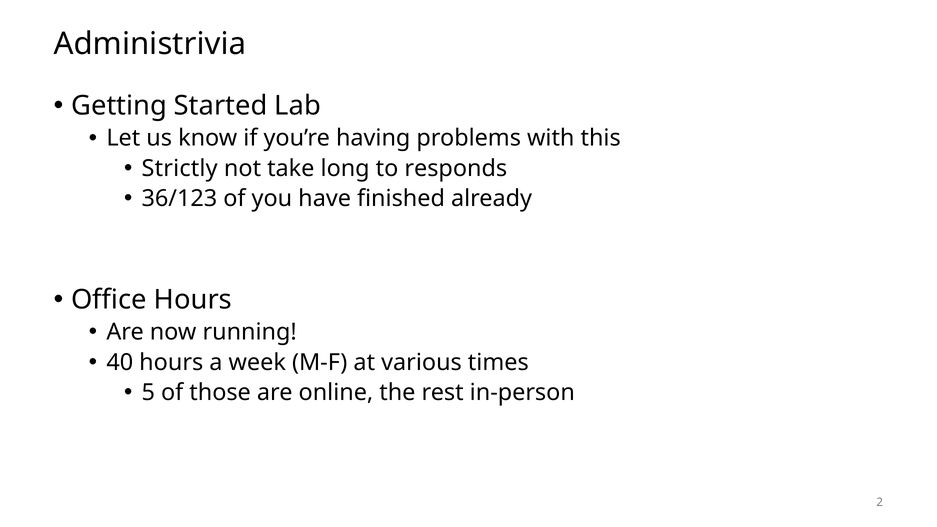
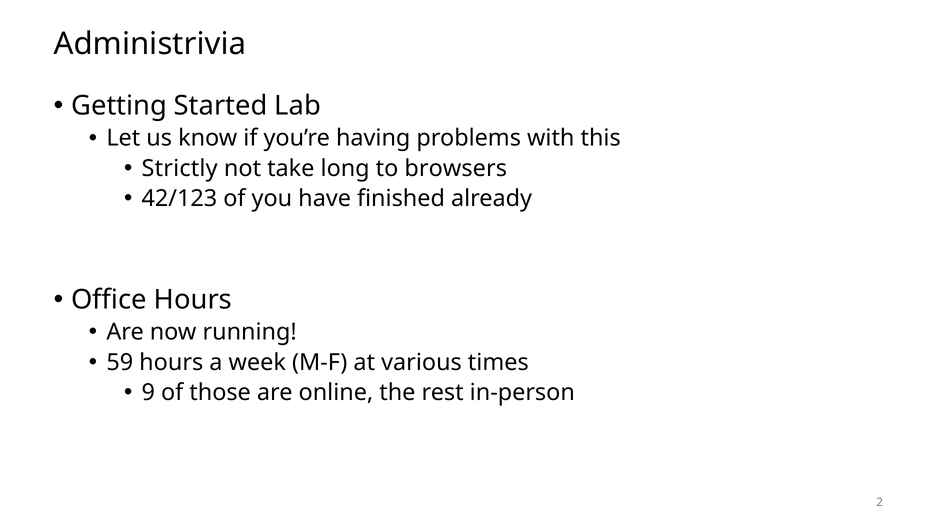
responds: responds -> browsers
36/123: 36/123 -> 42/123
40: 40 -> 59
5: 5 -> 9
